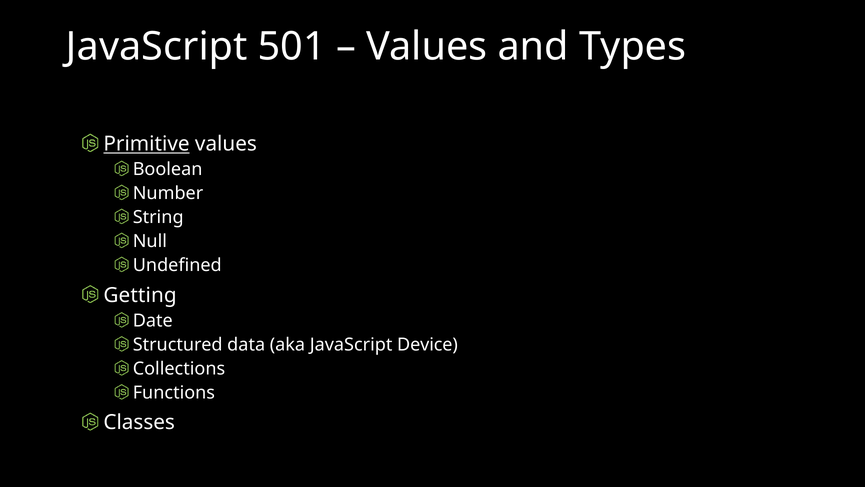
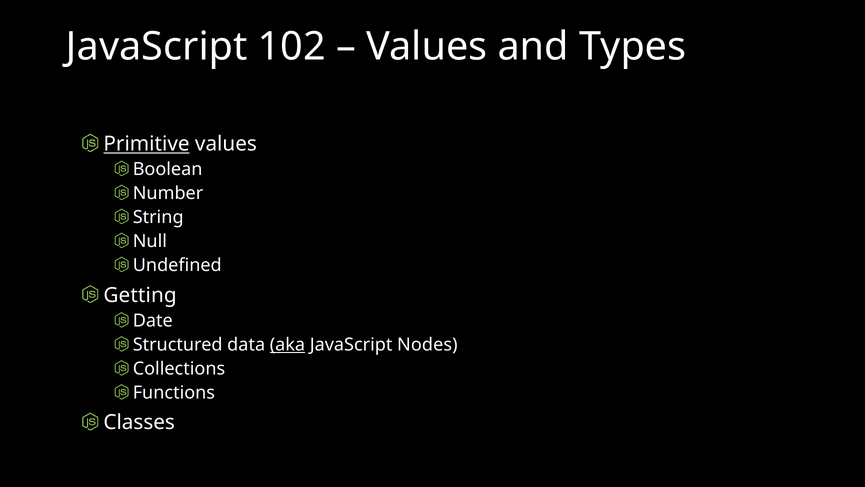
501: 501 -> 102
aka underline: none -> present
Device: Device -> Nodes
